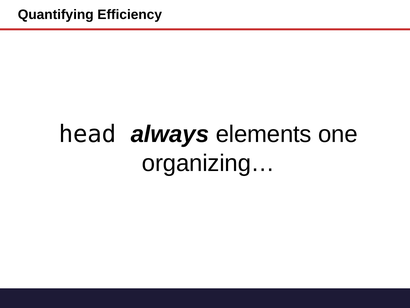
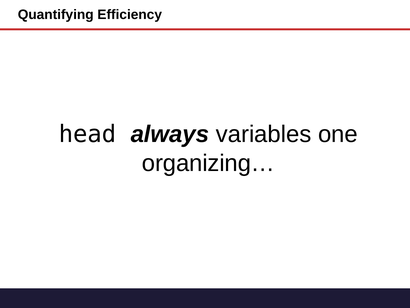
elements: elements -> variables
